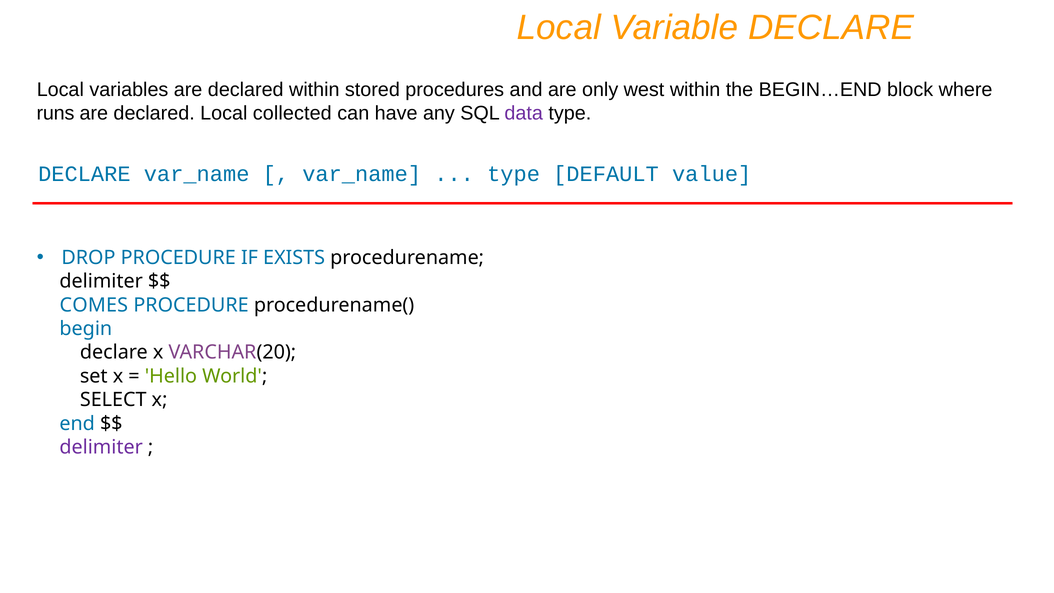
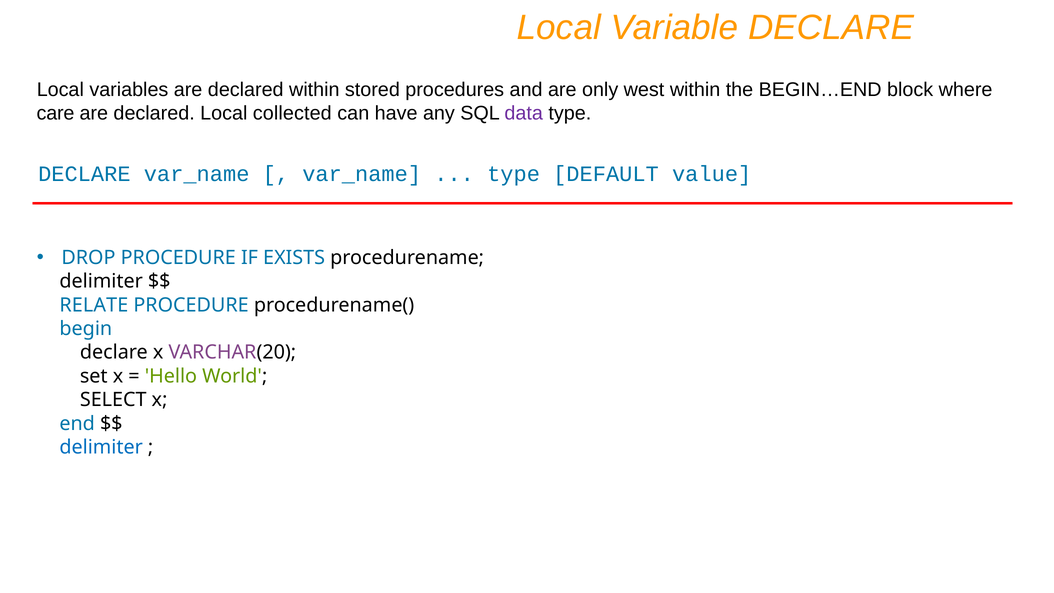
runs: runs -> care
COMES: COMES -> RELATE
delimiter at (101, 447) colour: purple -> blue
